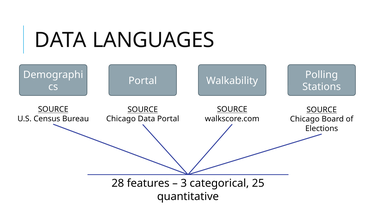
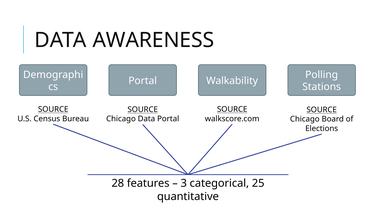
LANGUAGES: LANGUAGES -> AWARENESS
